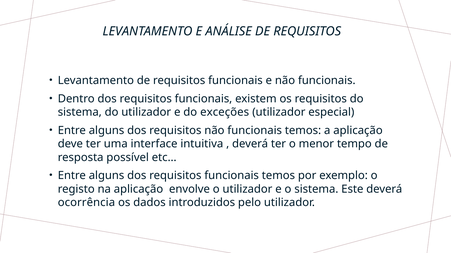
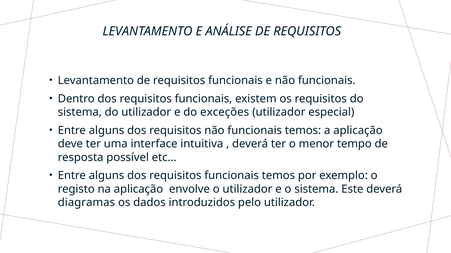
ocorrência: ocorrência -> diagramas
